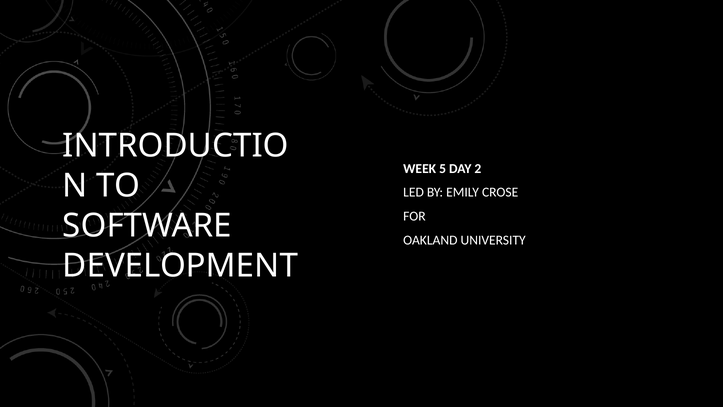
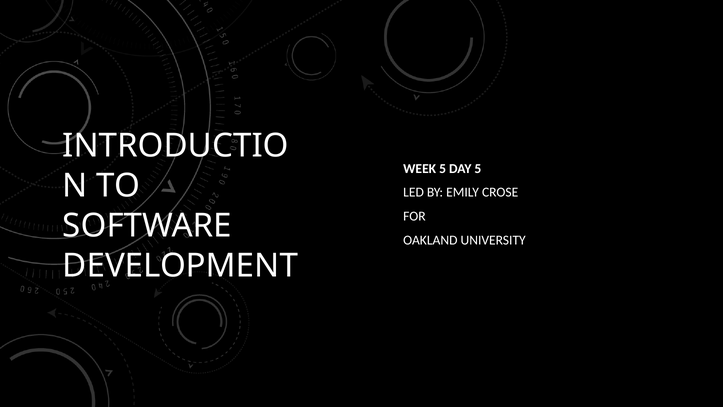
DAY 2: 2 -> 5
